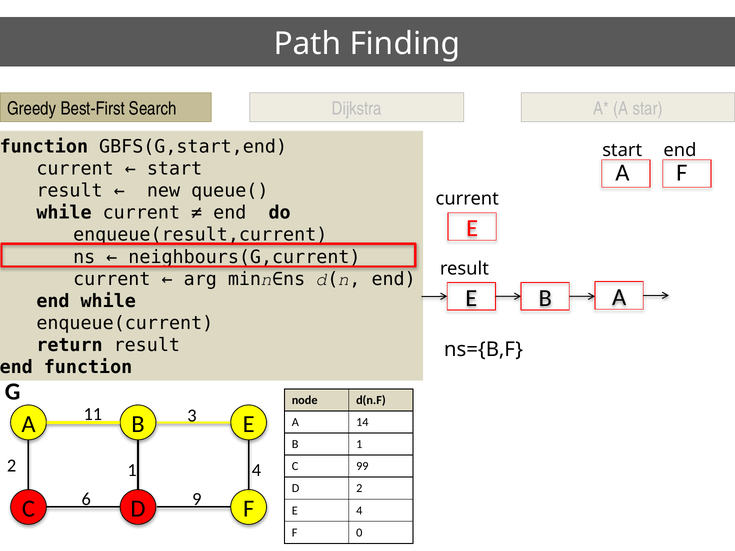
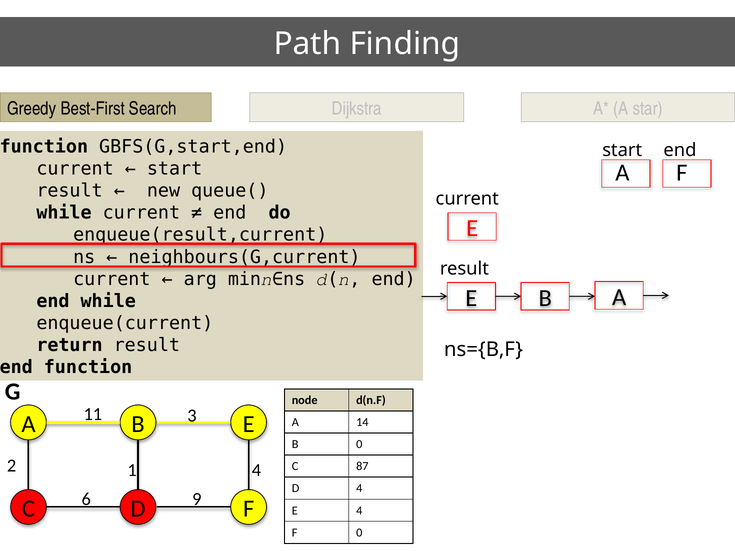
B 1: 1 -> 0
99: 99 -> 87
D 2: 2 -> 4
